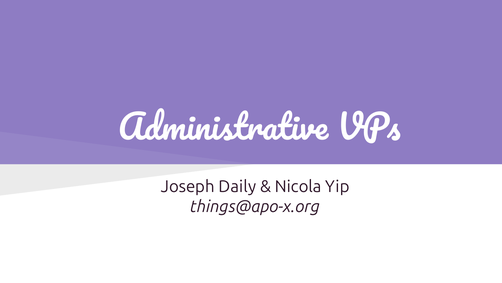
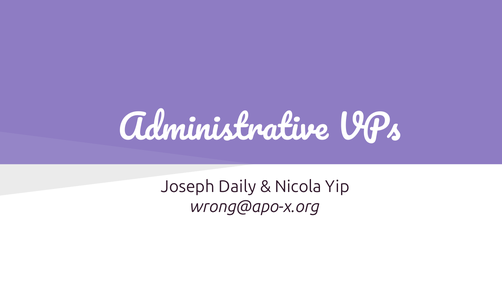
things@apo-x.org: things@apo-x.org -> wrong@apo-x.org
